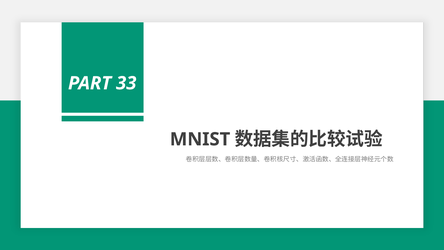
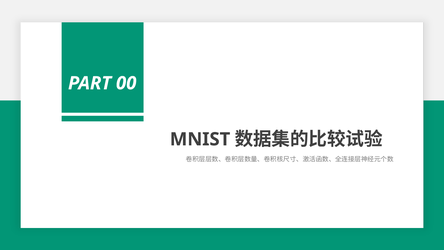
33: 33 -> 00
